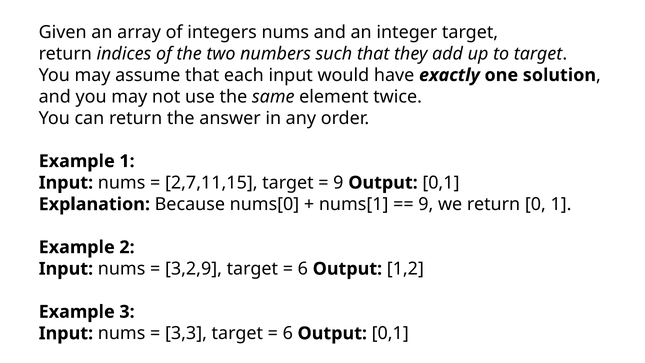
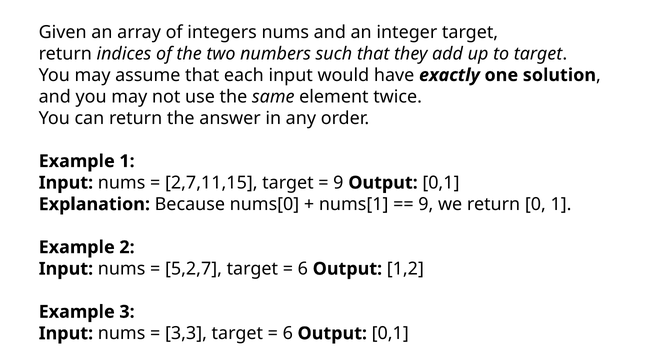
3,2,9: 3,2,9 -> 5,2,7
